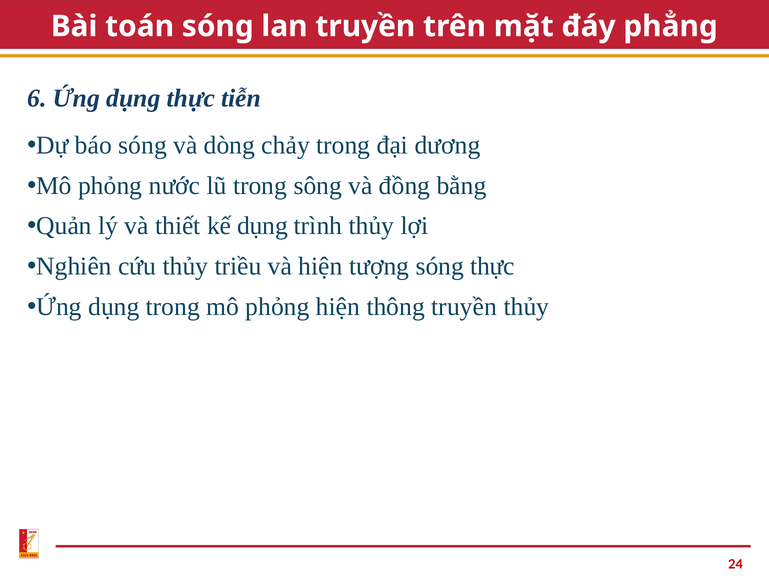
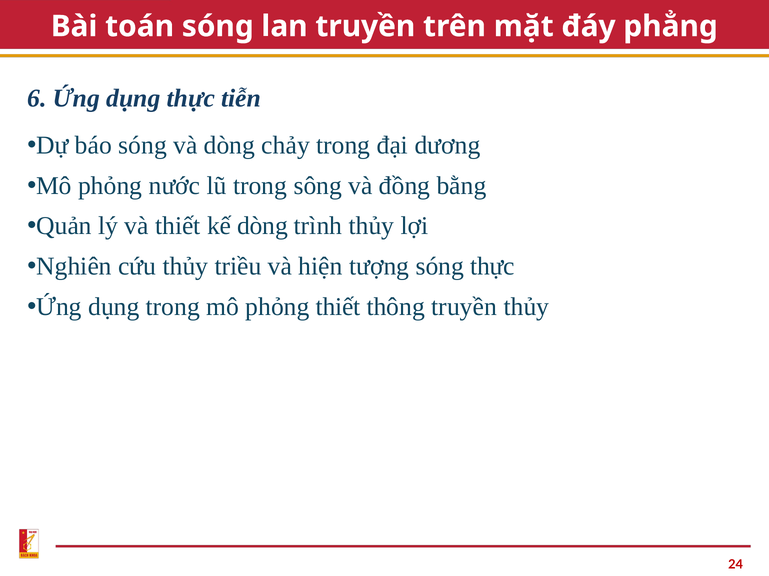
kế dụng: dụng -> dòng
phỏng hiện: hiện -> thiết
